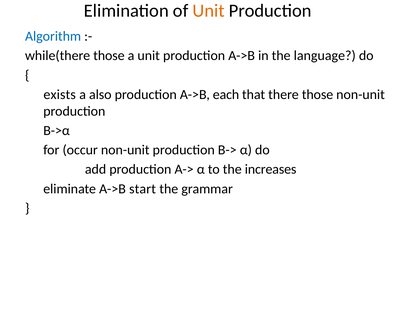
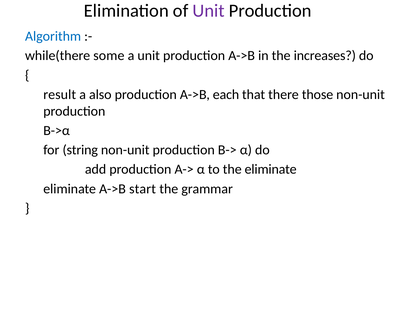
Unit at (209, 11) colour: orange -> purple
while(there those: those -> some
language: language -> increases
exists: exists -> result
occur: occur -> string
the increases: increases -> eliminate
